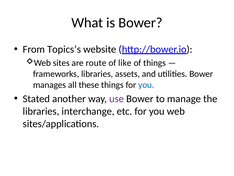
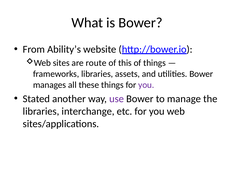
Topics’s: Topics’s -> Ability’s
like: like -> this
you at (146, 85) colour: blue -> purple
